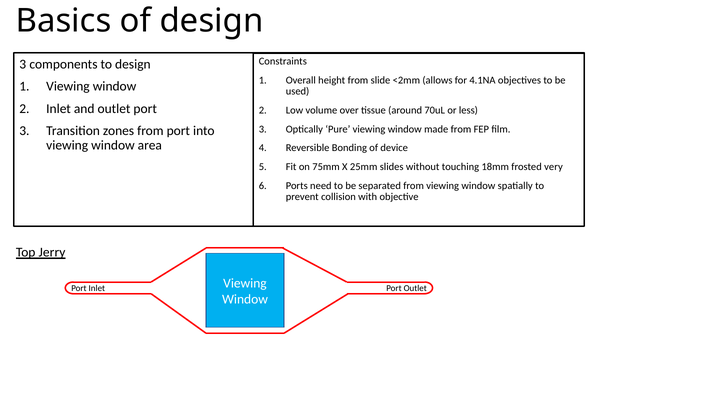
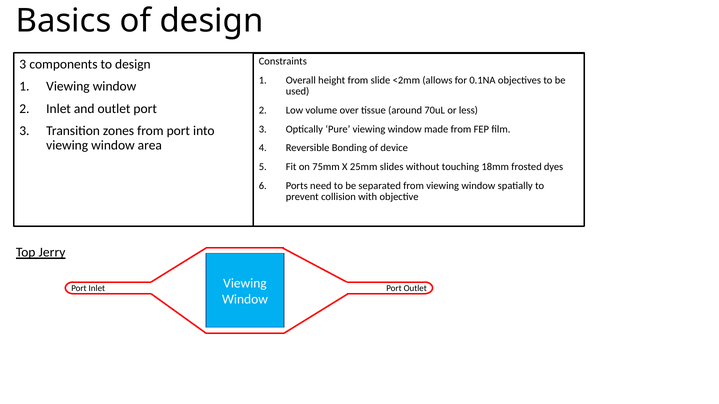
4.1NA: 4.1NA -> 0.1NA
very: very -> dyes
